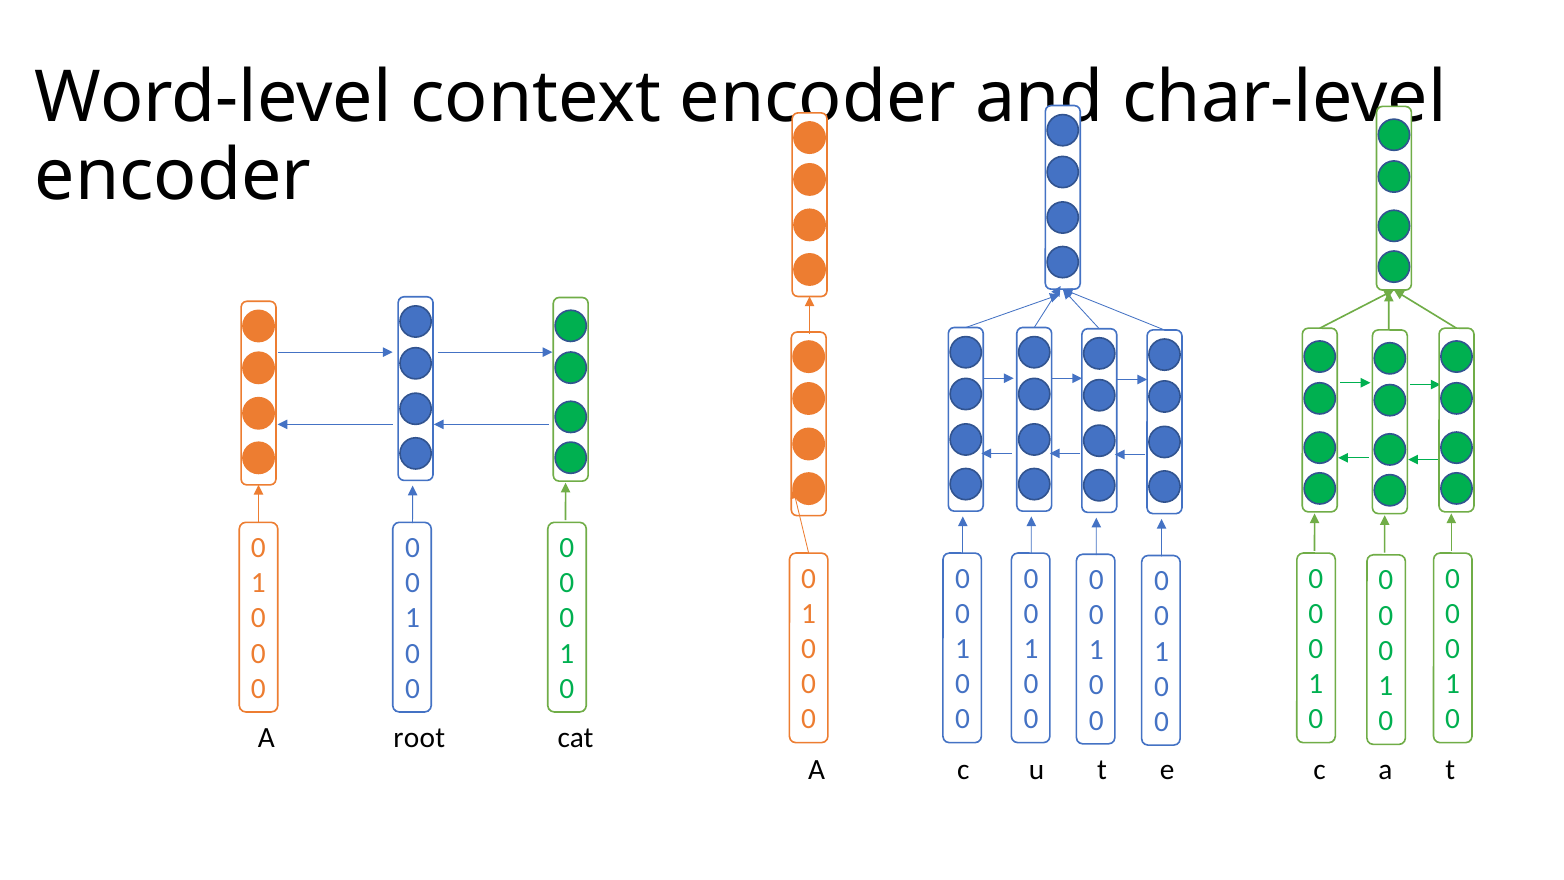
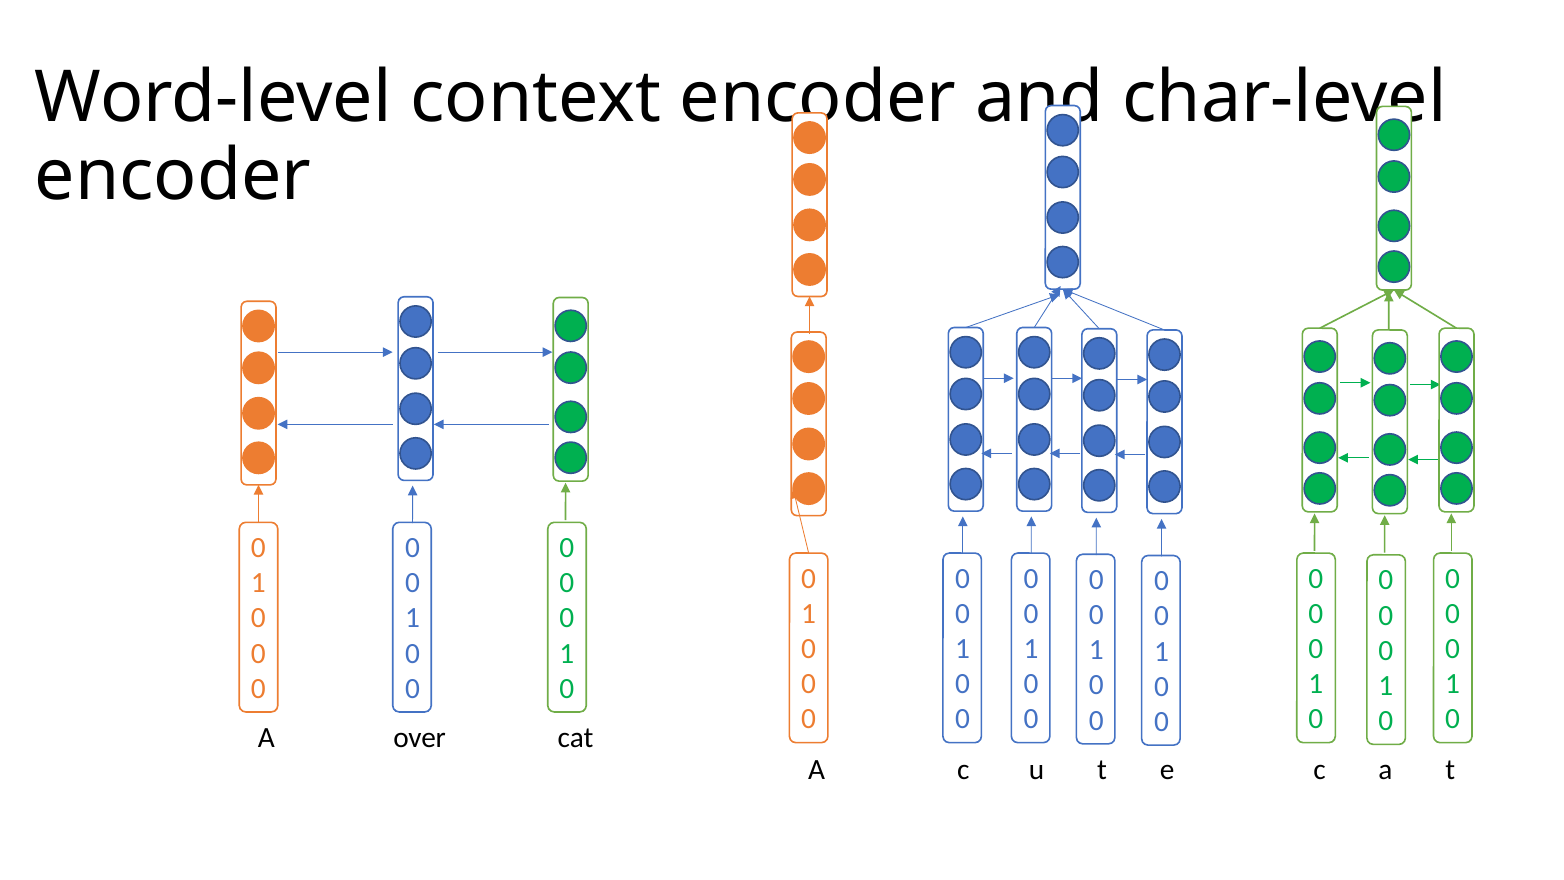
root: root -> over
